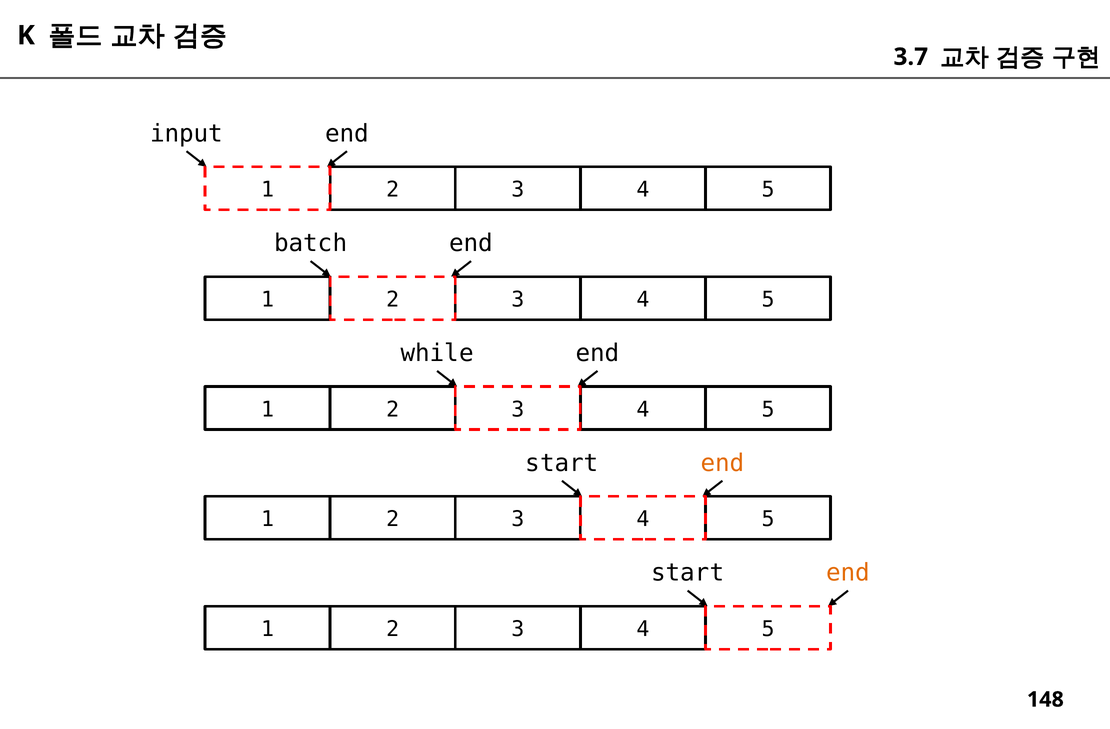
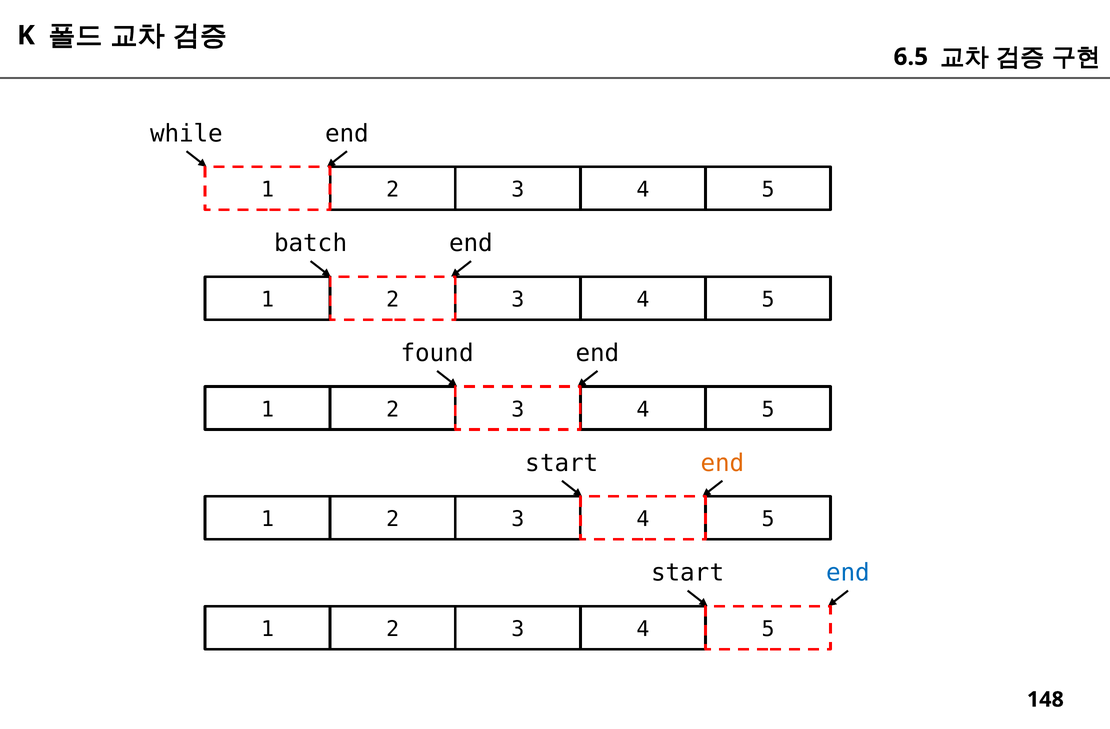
3.7: 3.7 -> 6.5
input: input -> while
while: while -> found
end at (848, 573) colour: orange -> blue
